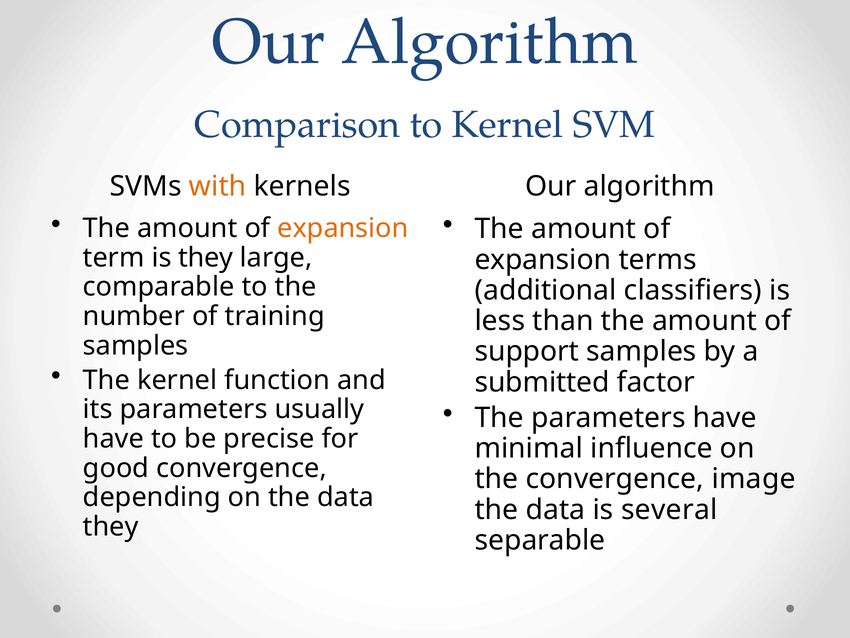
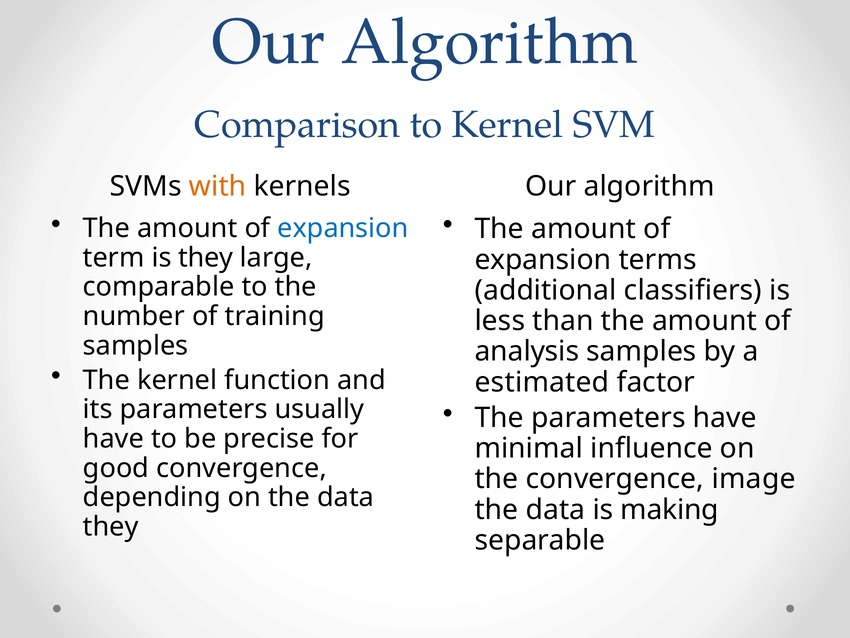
expansion at (343, 228) colour: orange -> blue
support: support -> analysis
submitted: submitted -> estimated
several: several -> making
